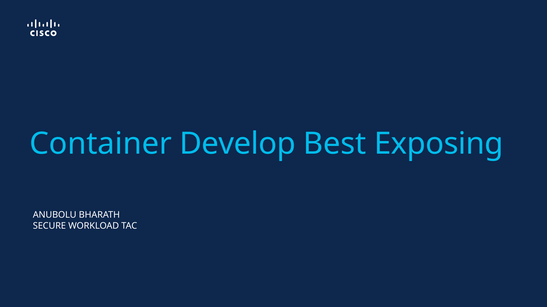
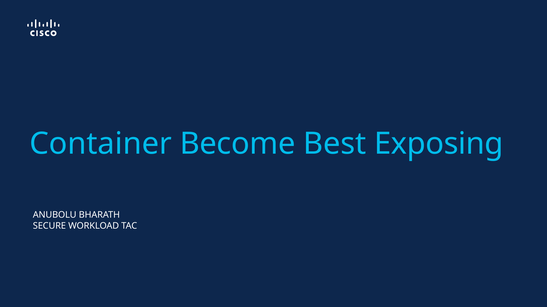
Develop: Develop -> Become
